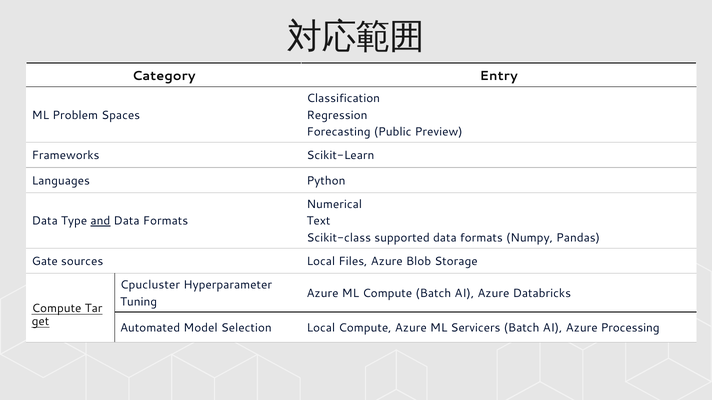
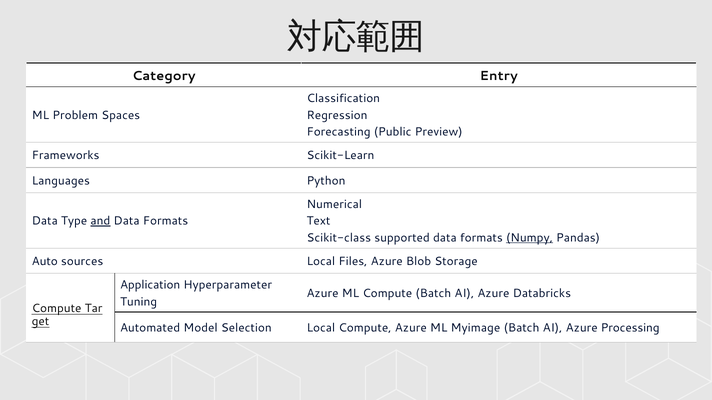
Numpy underline: none -> present
Gate: Gate -> Auto
Cpucluster: Cpucluster -> Application
Servicers: Servicers -> Myimage
